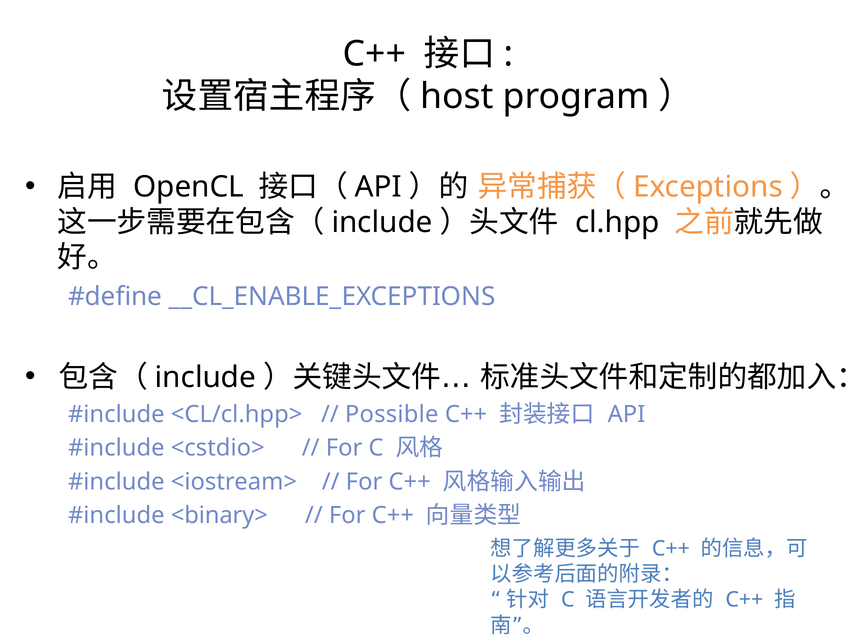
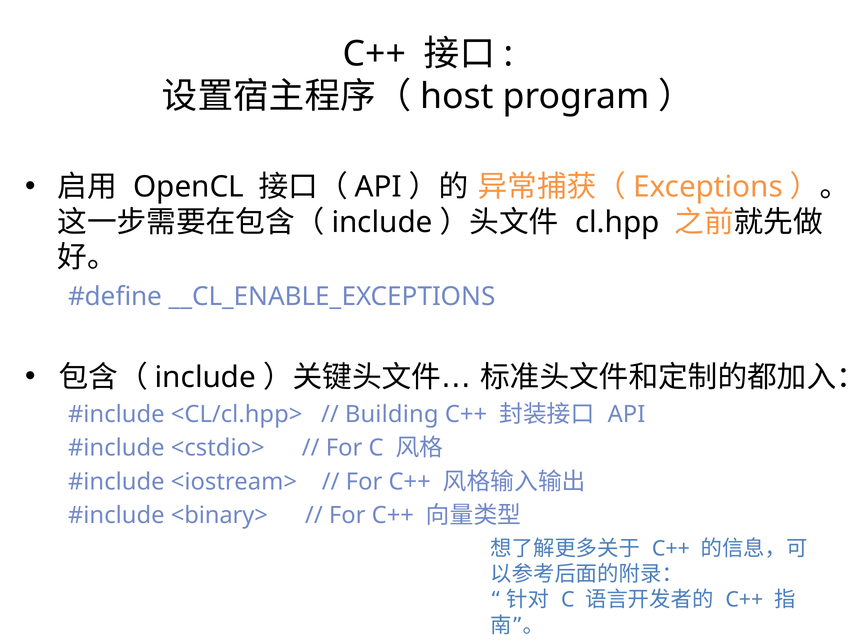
Possible: Possible -> Building
